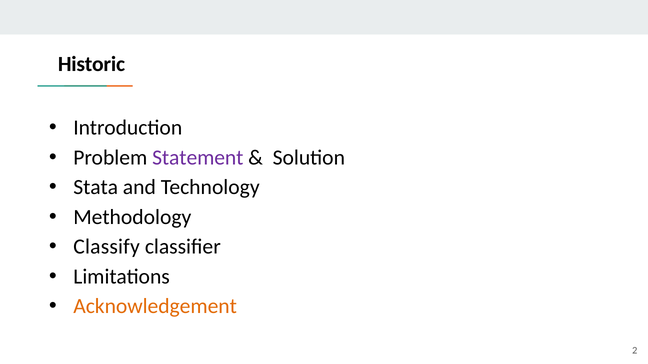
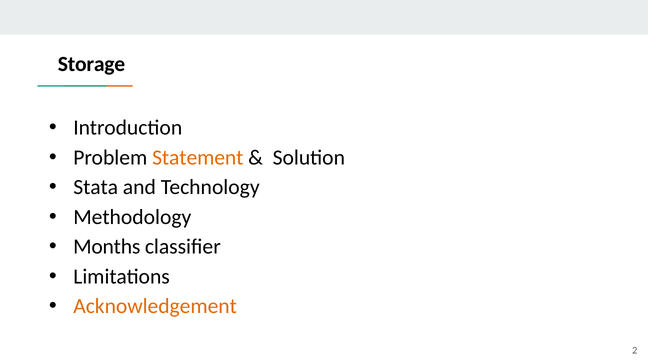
Historic: Historic -> Storage
Statement colour: purple -> orange
Classify: Classify -> Months
